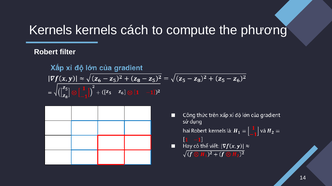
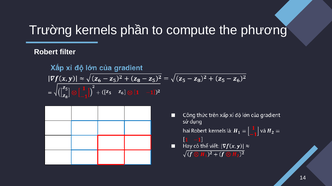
Kernels at (51, 30): Kernels -> Trường
cách: cách -> phần
